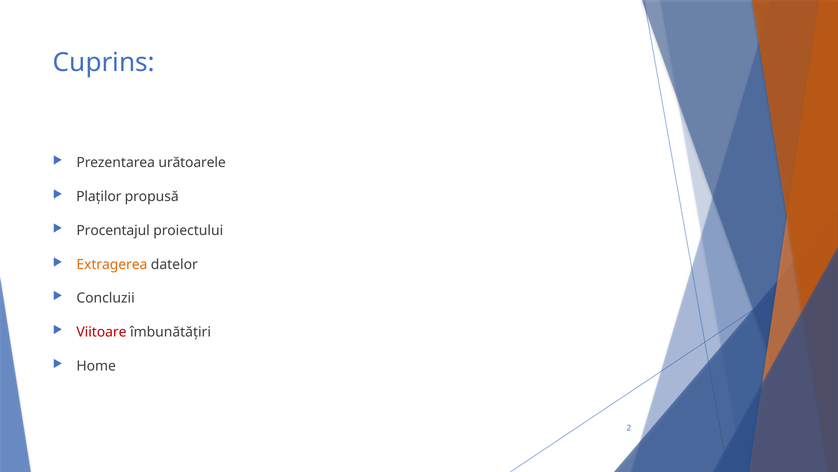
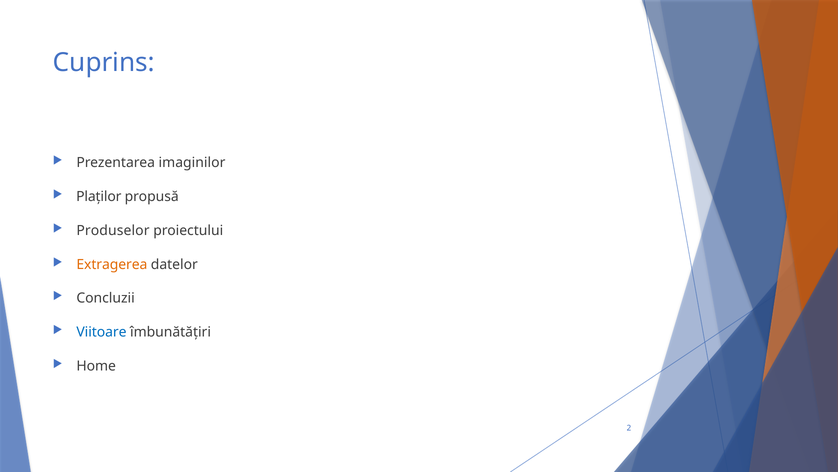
urătoarele: urătoarele -> imaginilor
Procentajul: Procentajul -> Produselor
Viitoare colour: red -> blue
